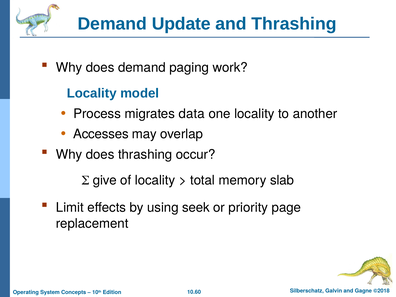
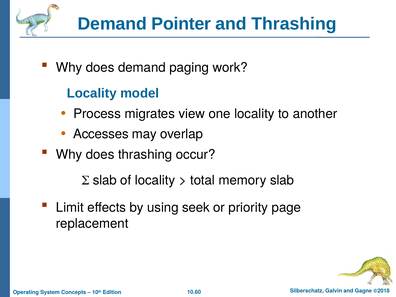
Update: Update -> Pointer
data: data -> view
give at (105, 180): give -> slab
